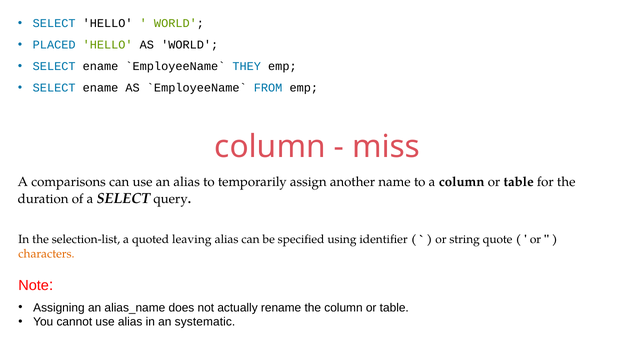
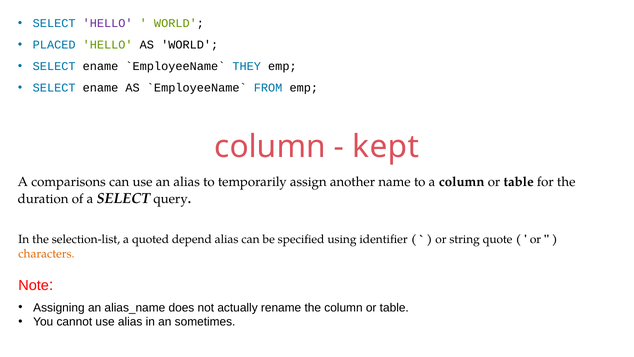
HELLO at (108, 23) colour: black -> purple
miss: miss -> kept
leaving: leaving -> depend
systematic: systematic -> sometimes
